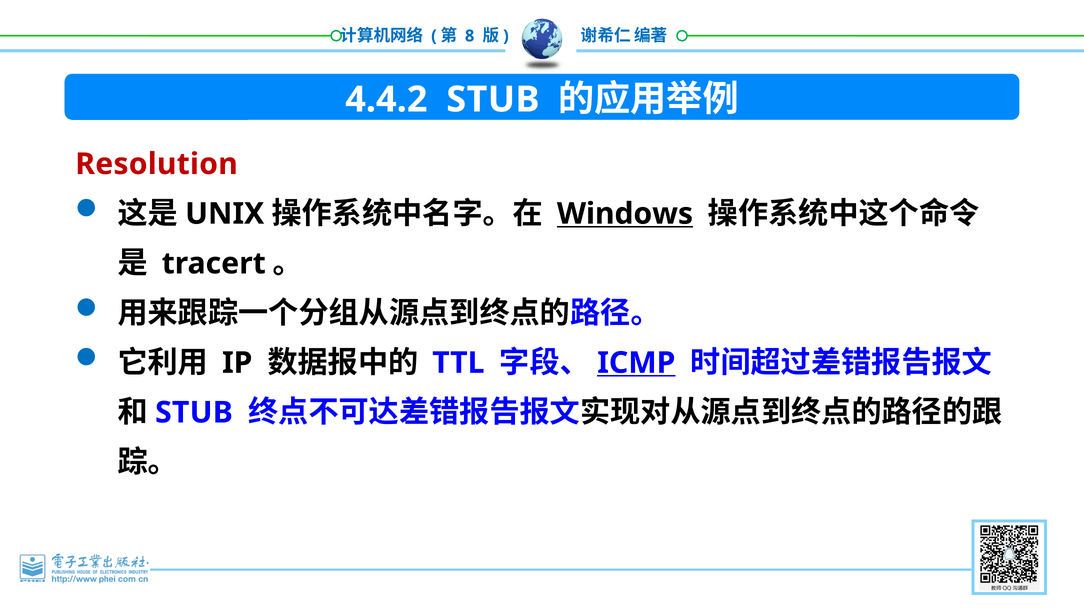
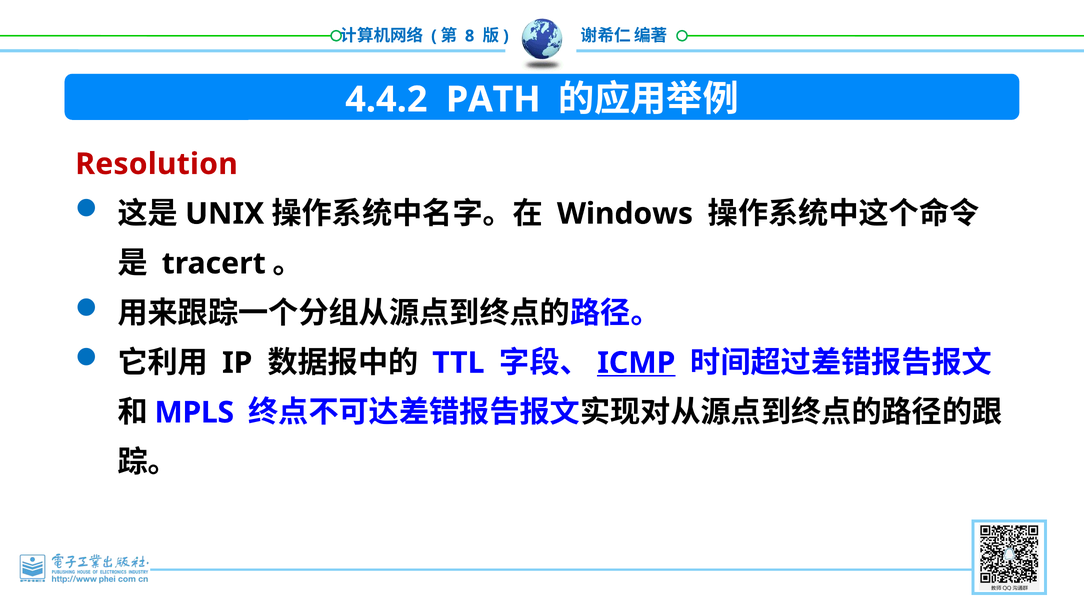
4.4.2 STUB: STUB -> PATH
Windows underline: present -> none
STUB at (194, 412): STUB -> MPLS
